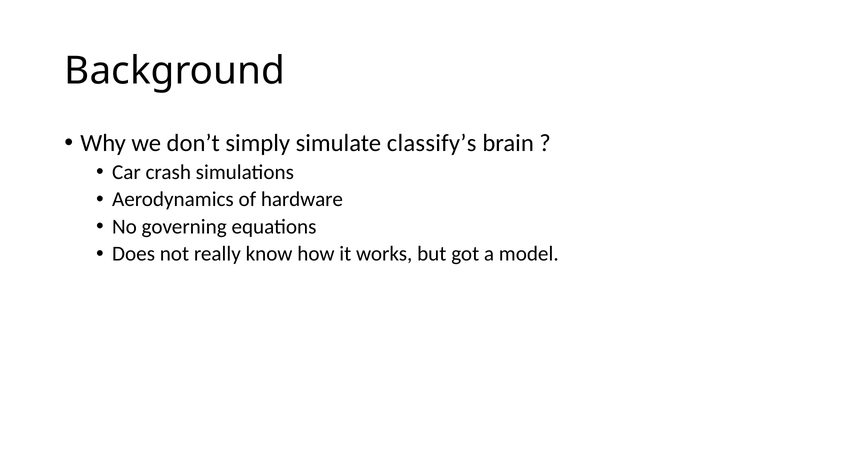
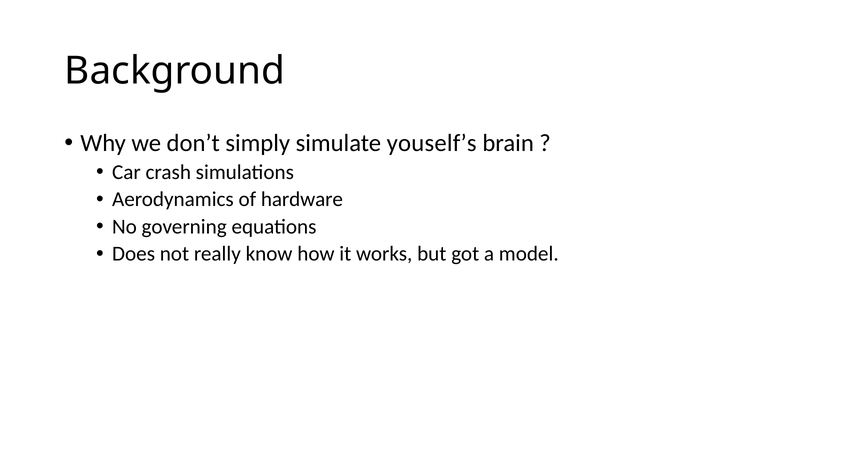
classify’s: classify’s -> youself’s
